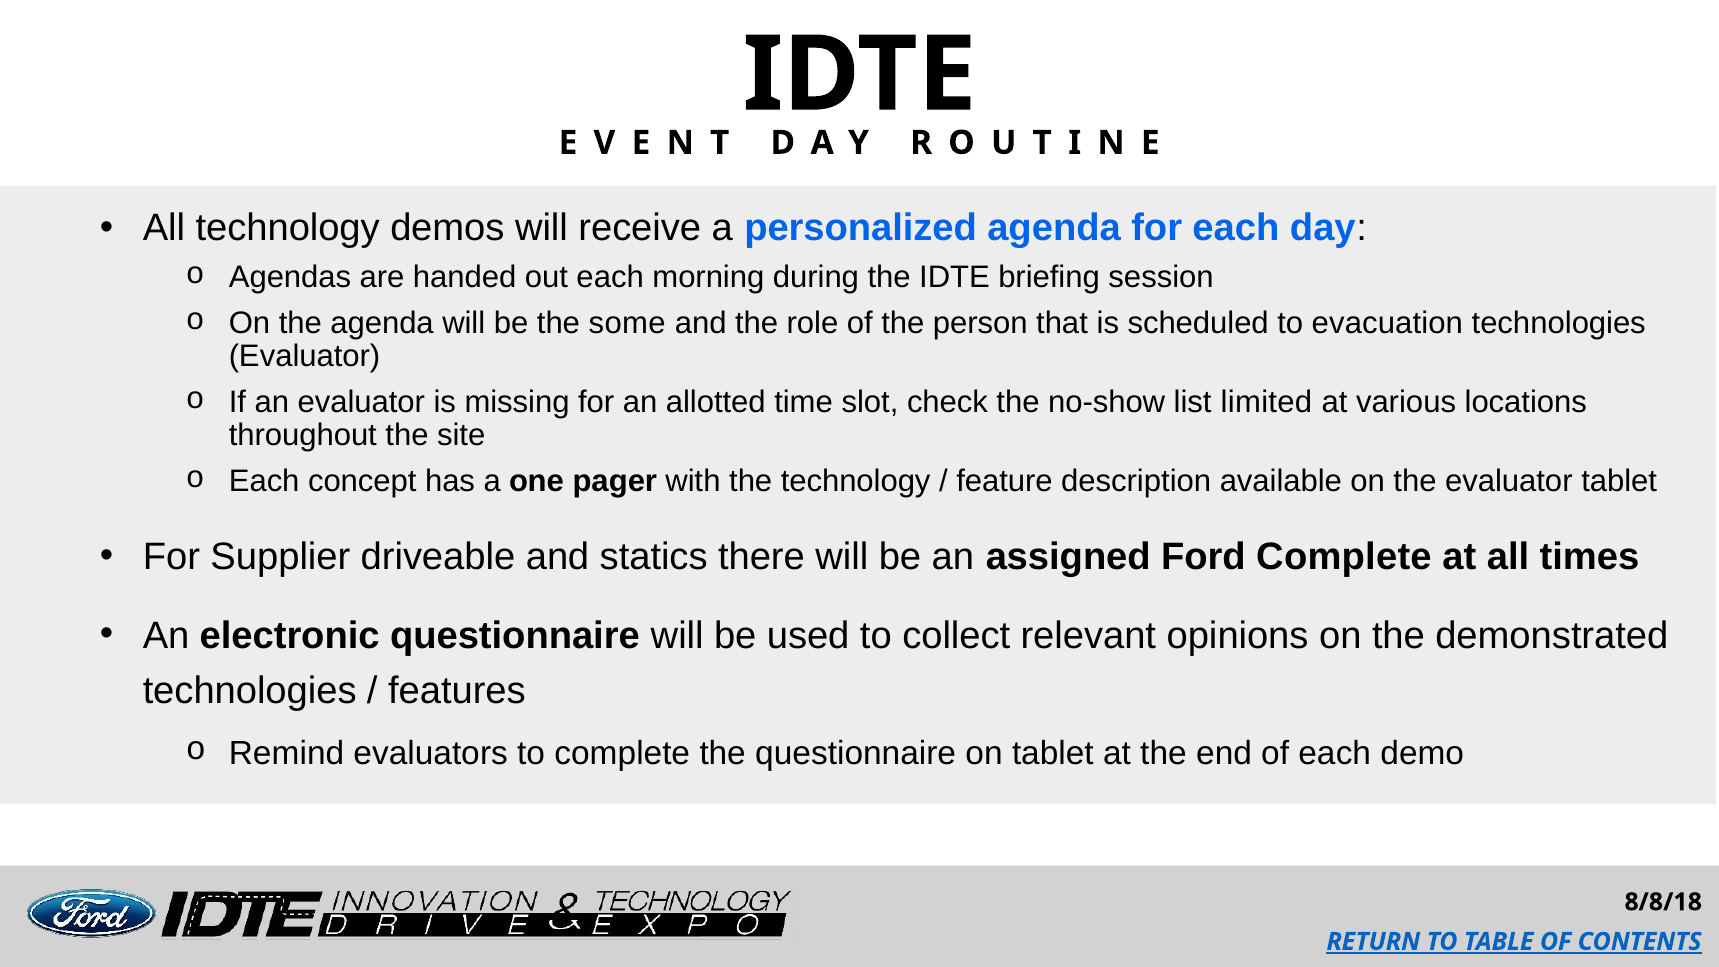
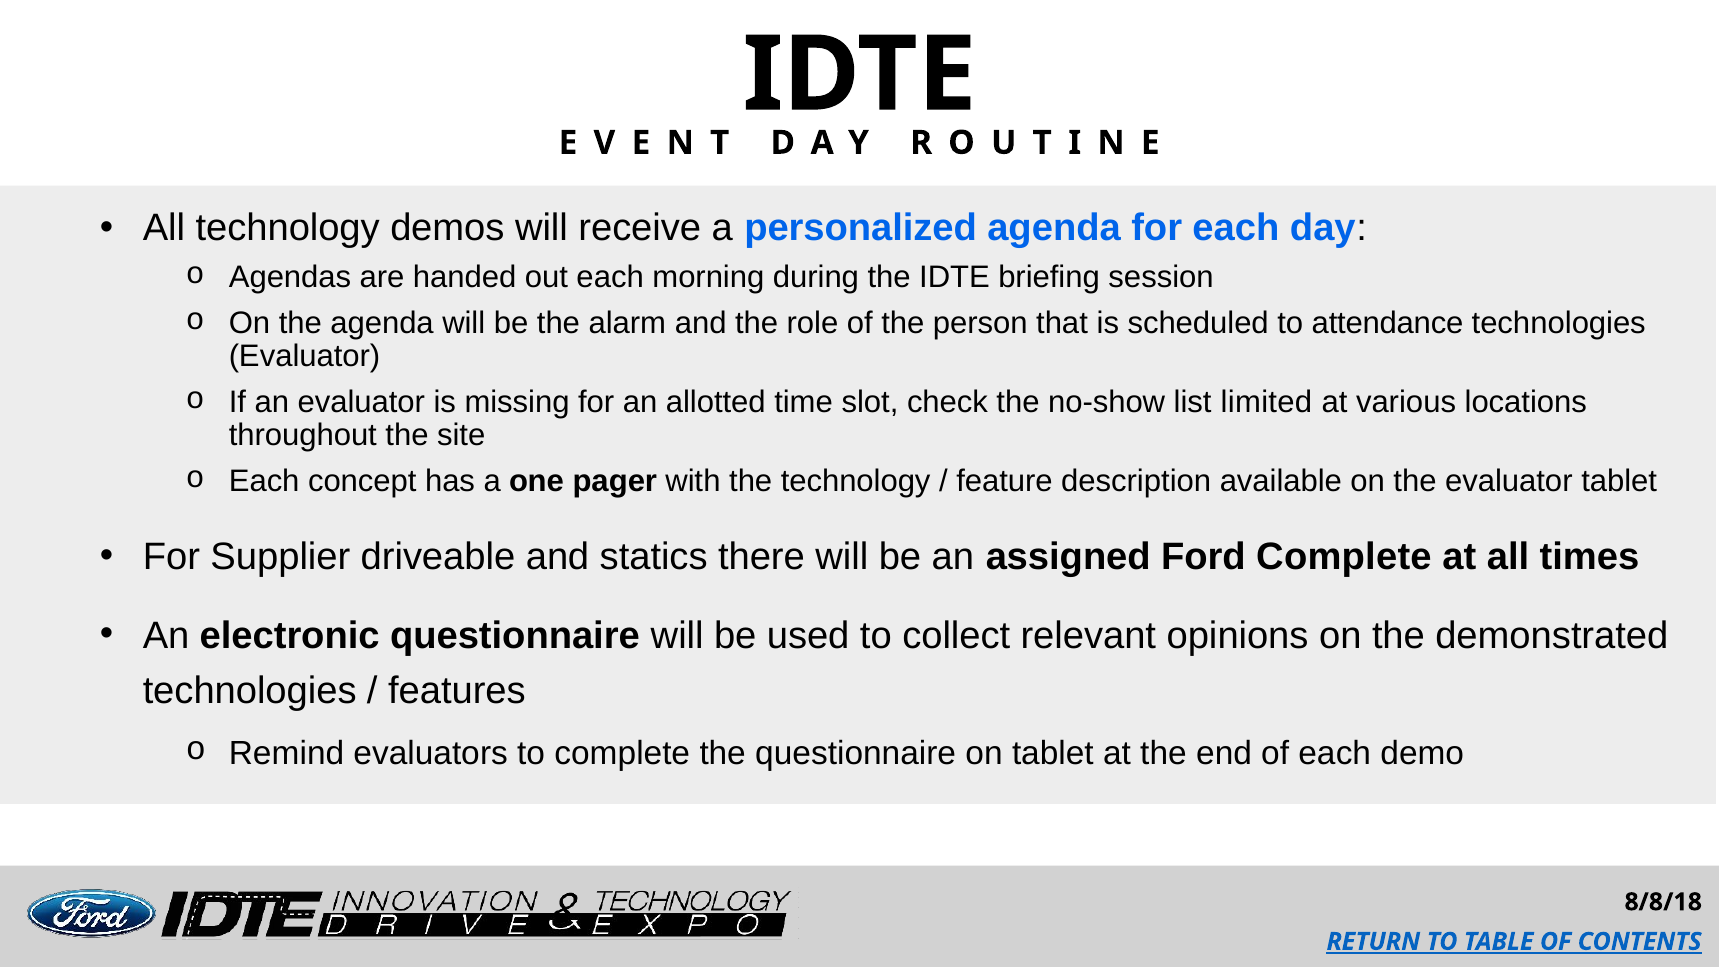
some: some -> alarm
evacuation: evacuation -> attendance
